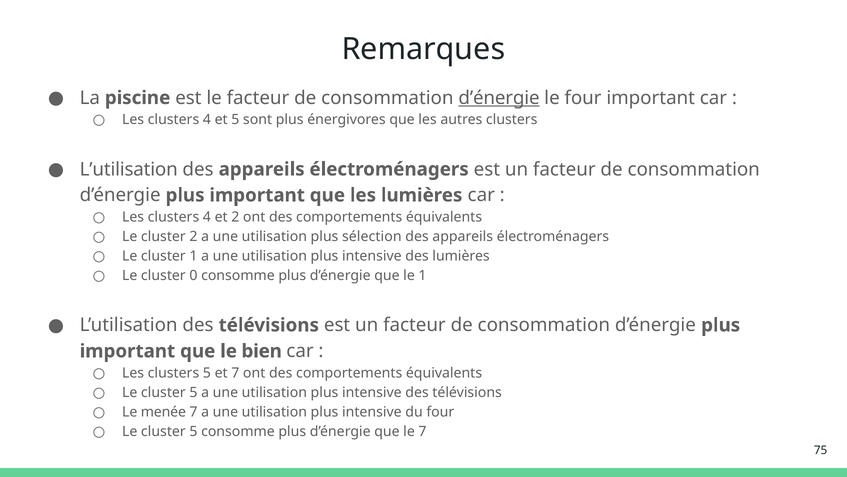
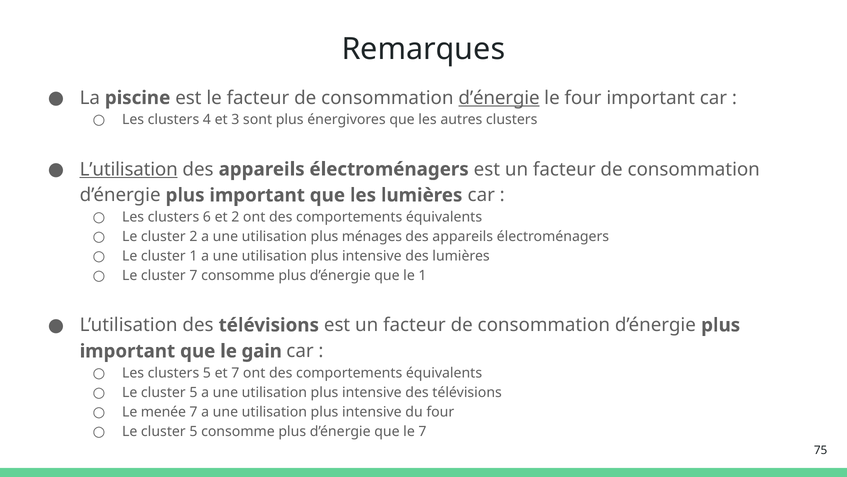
et 5: 5 -> 3
L’utilisation at (129, 169) underline: none -> present
4 at (207, 217): 4 -> 6
sélection: sélection -> ménages
cluster 0: 0 -> 7
bien: bien -> gain
